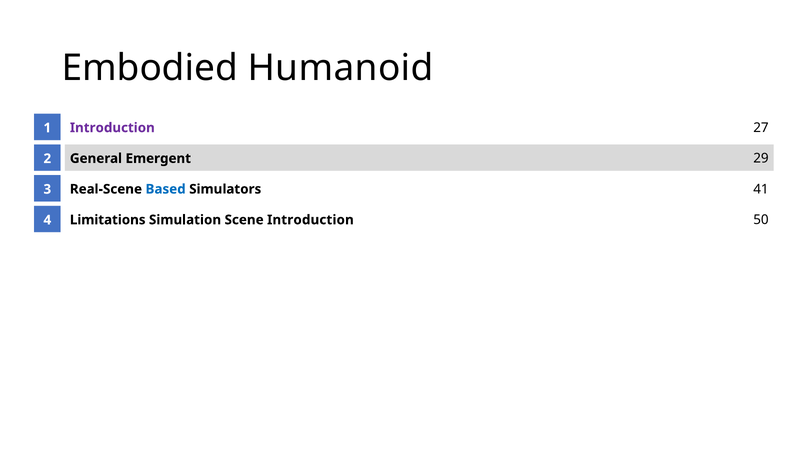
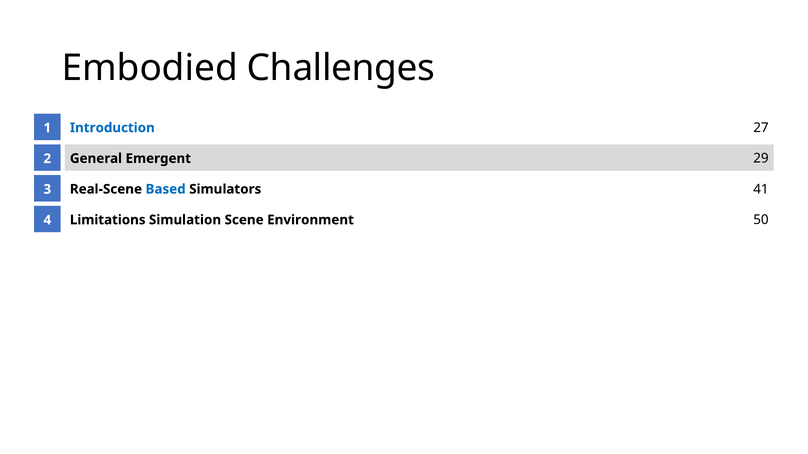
Humanoid: Humanoid -> Challenges
Introduction at (112, 128) colour: purple -> blue
Scene Introduction: Introduction -> Environment
